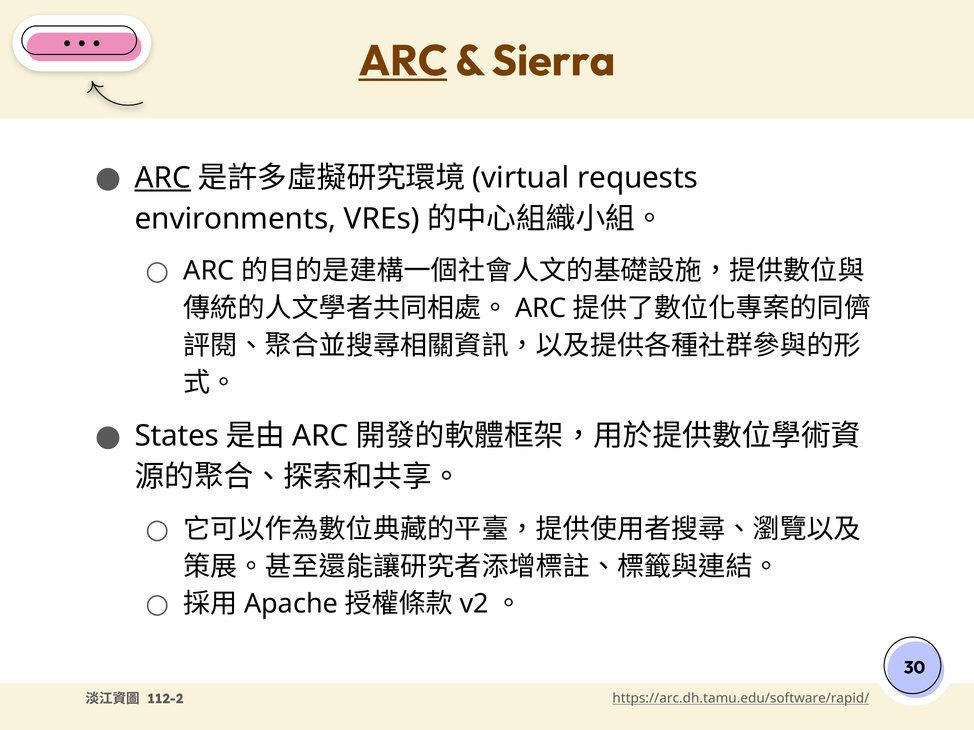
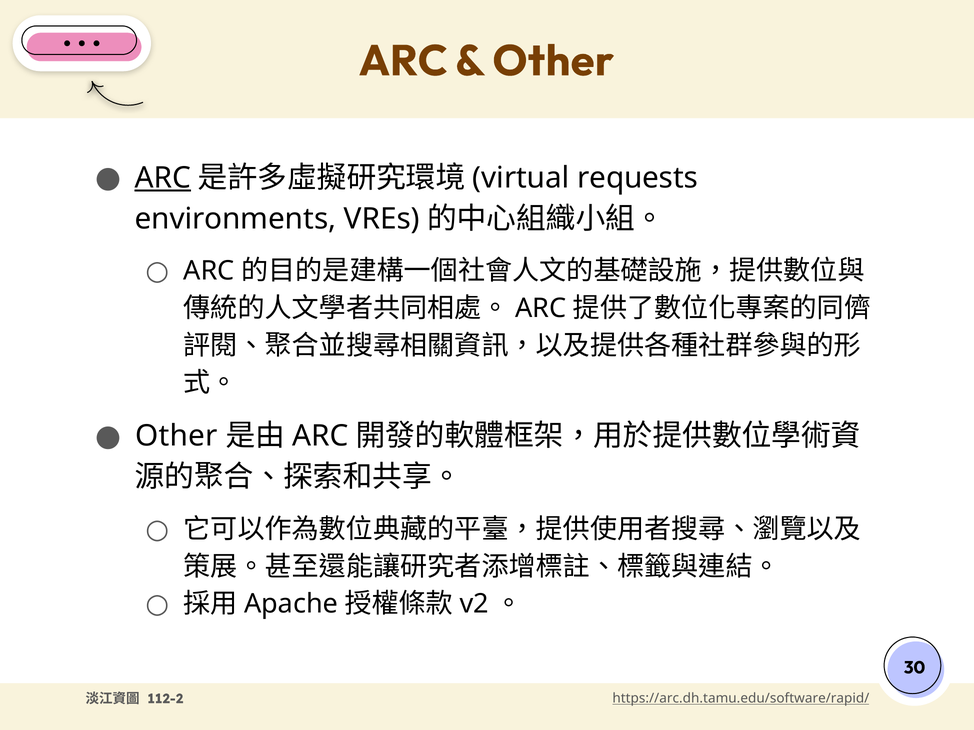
ARC at (403, 61) underline: present -> none
Sierra at (554, 61): Sierra -> Other
States at (177, 436): States -> Other
